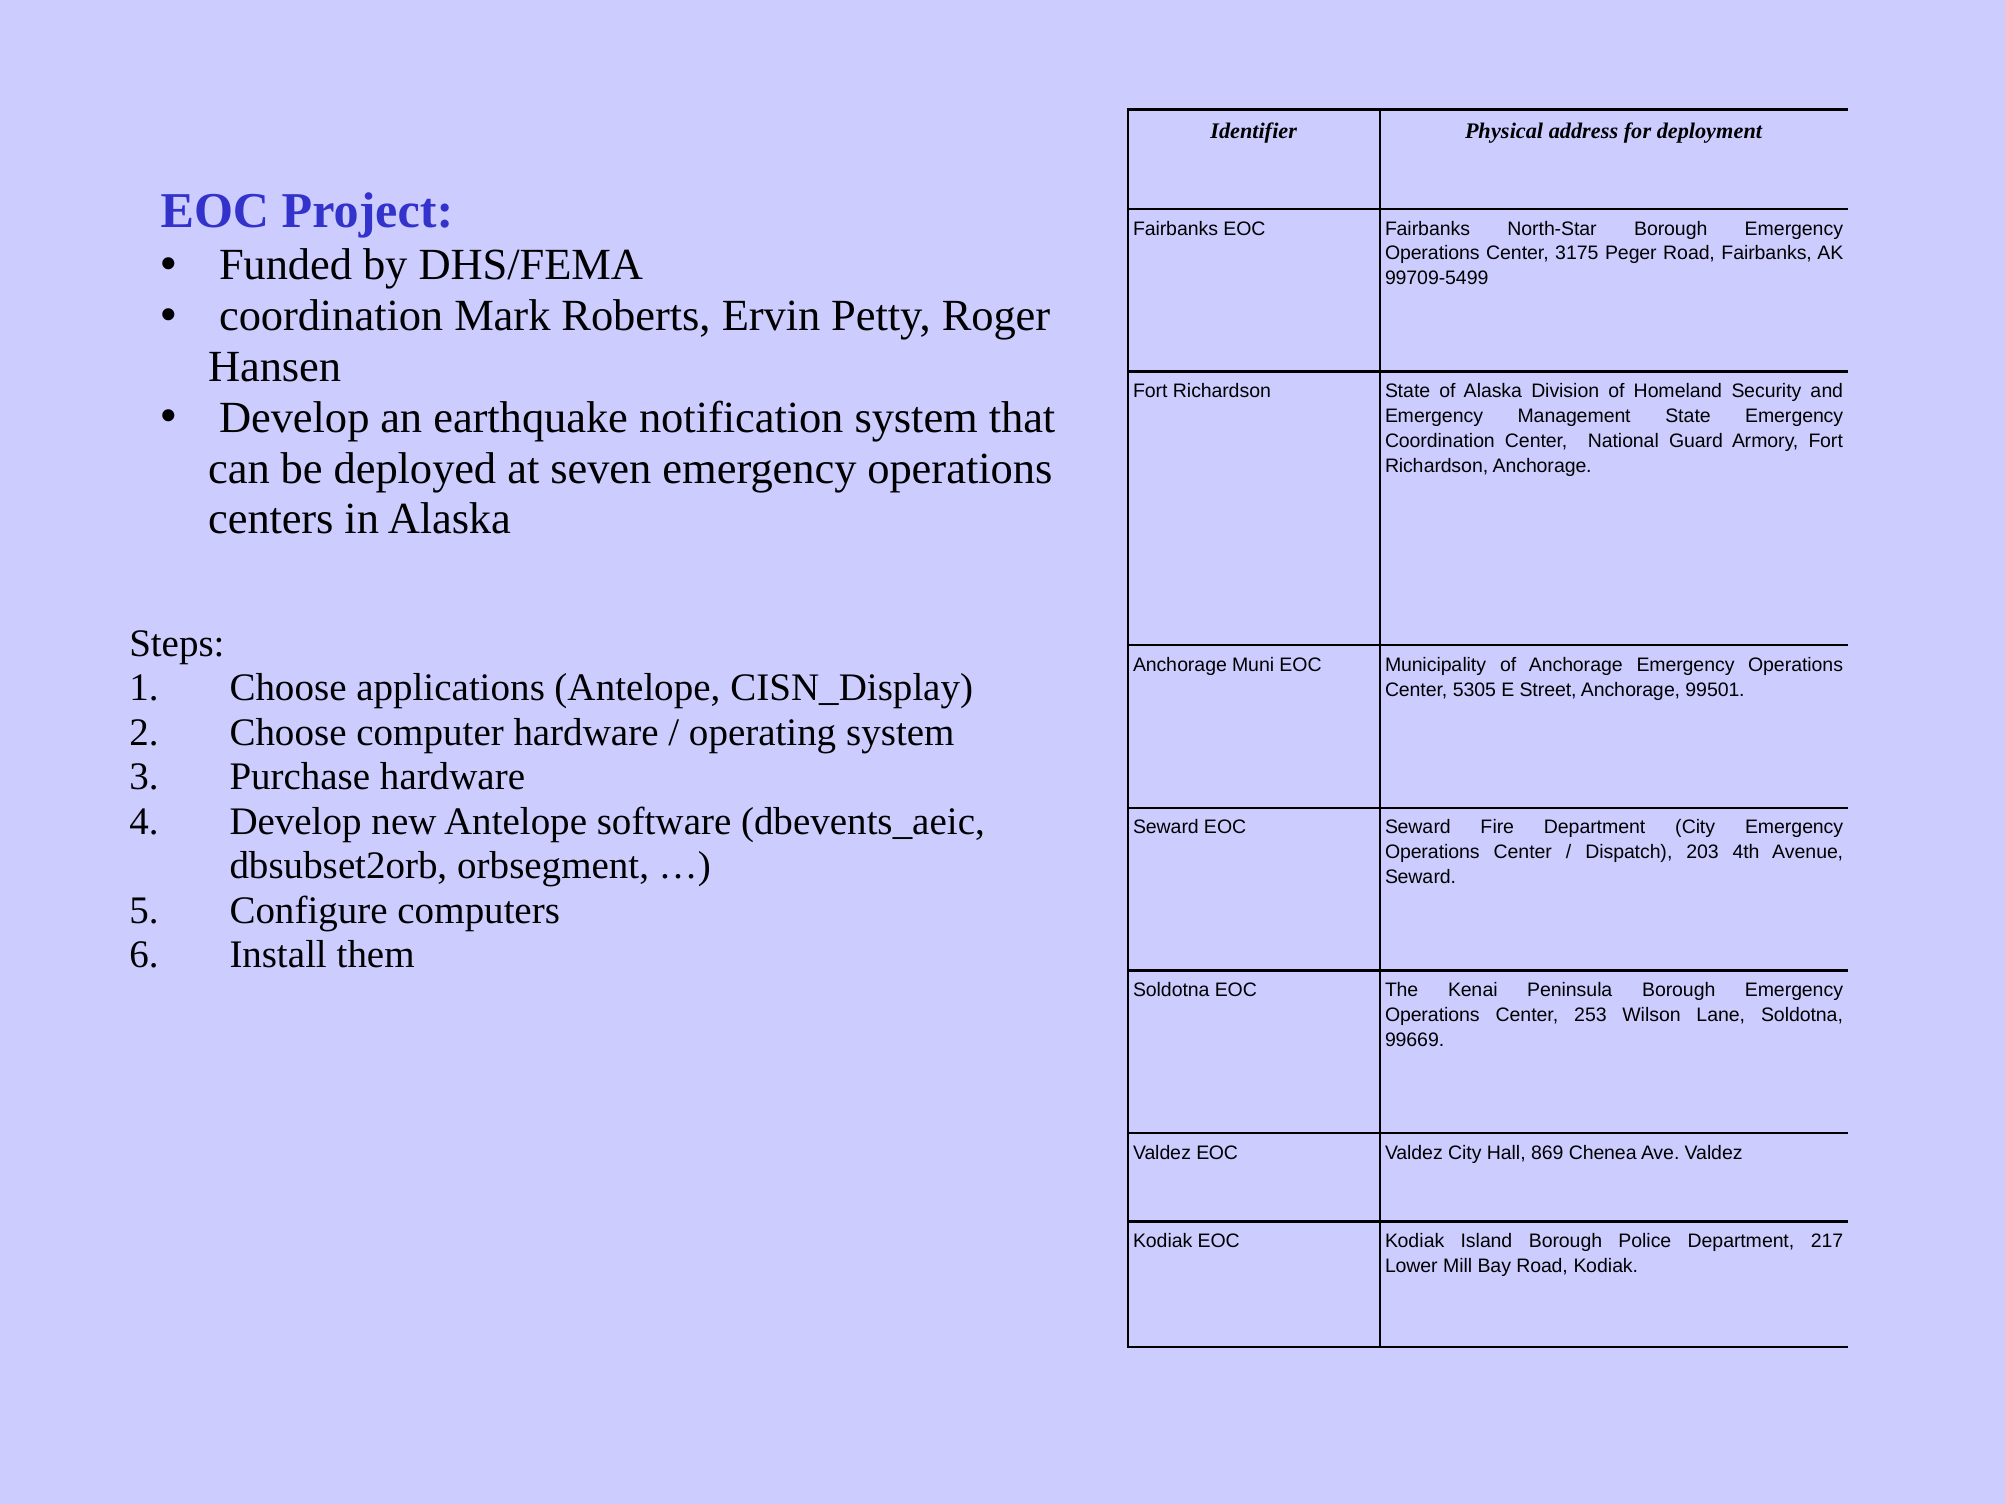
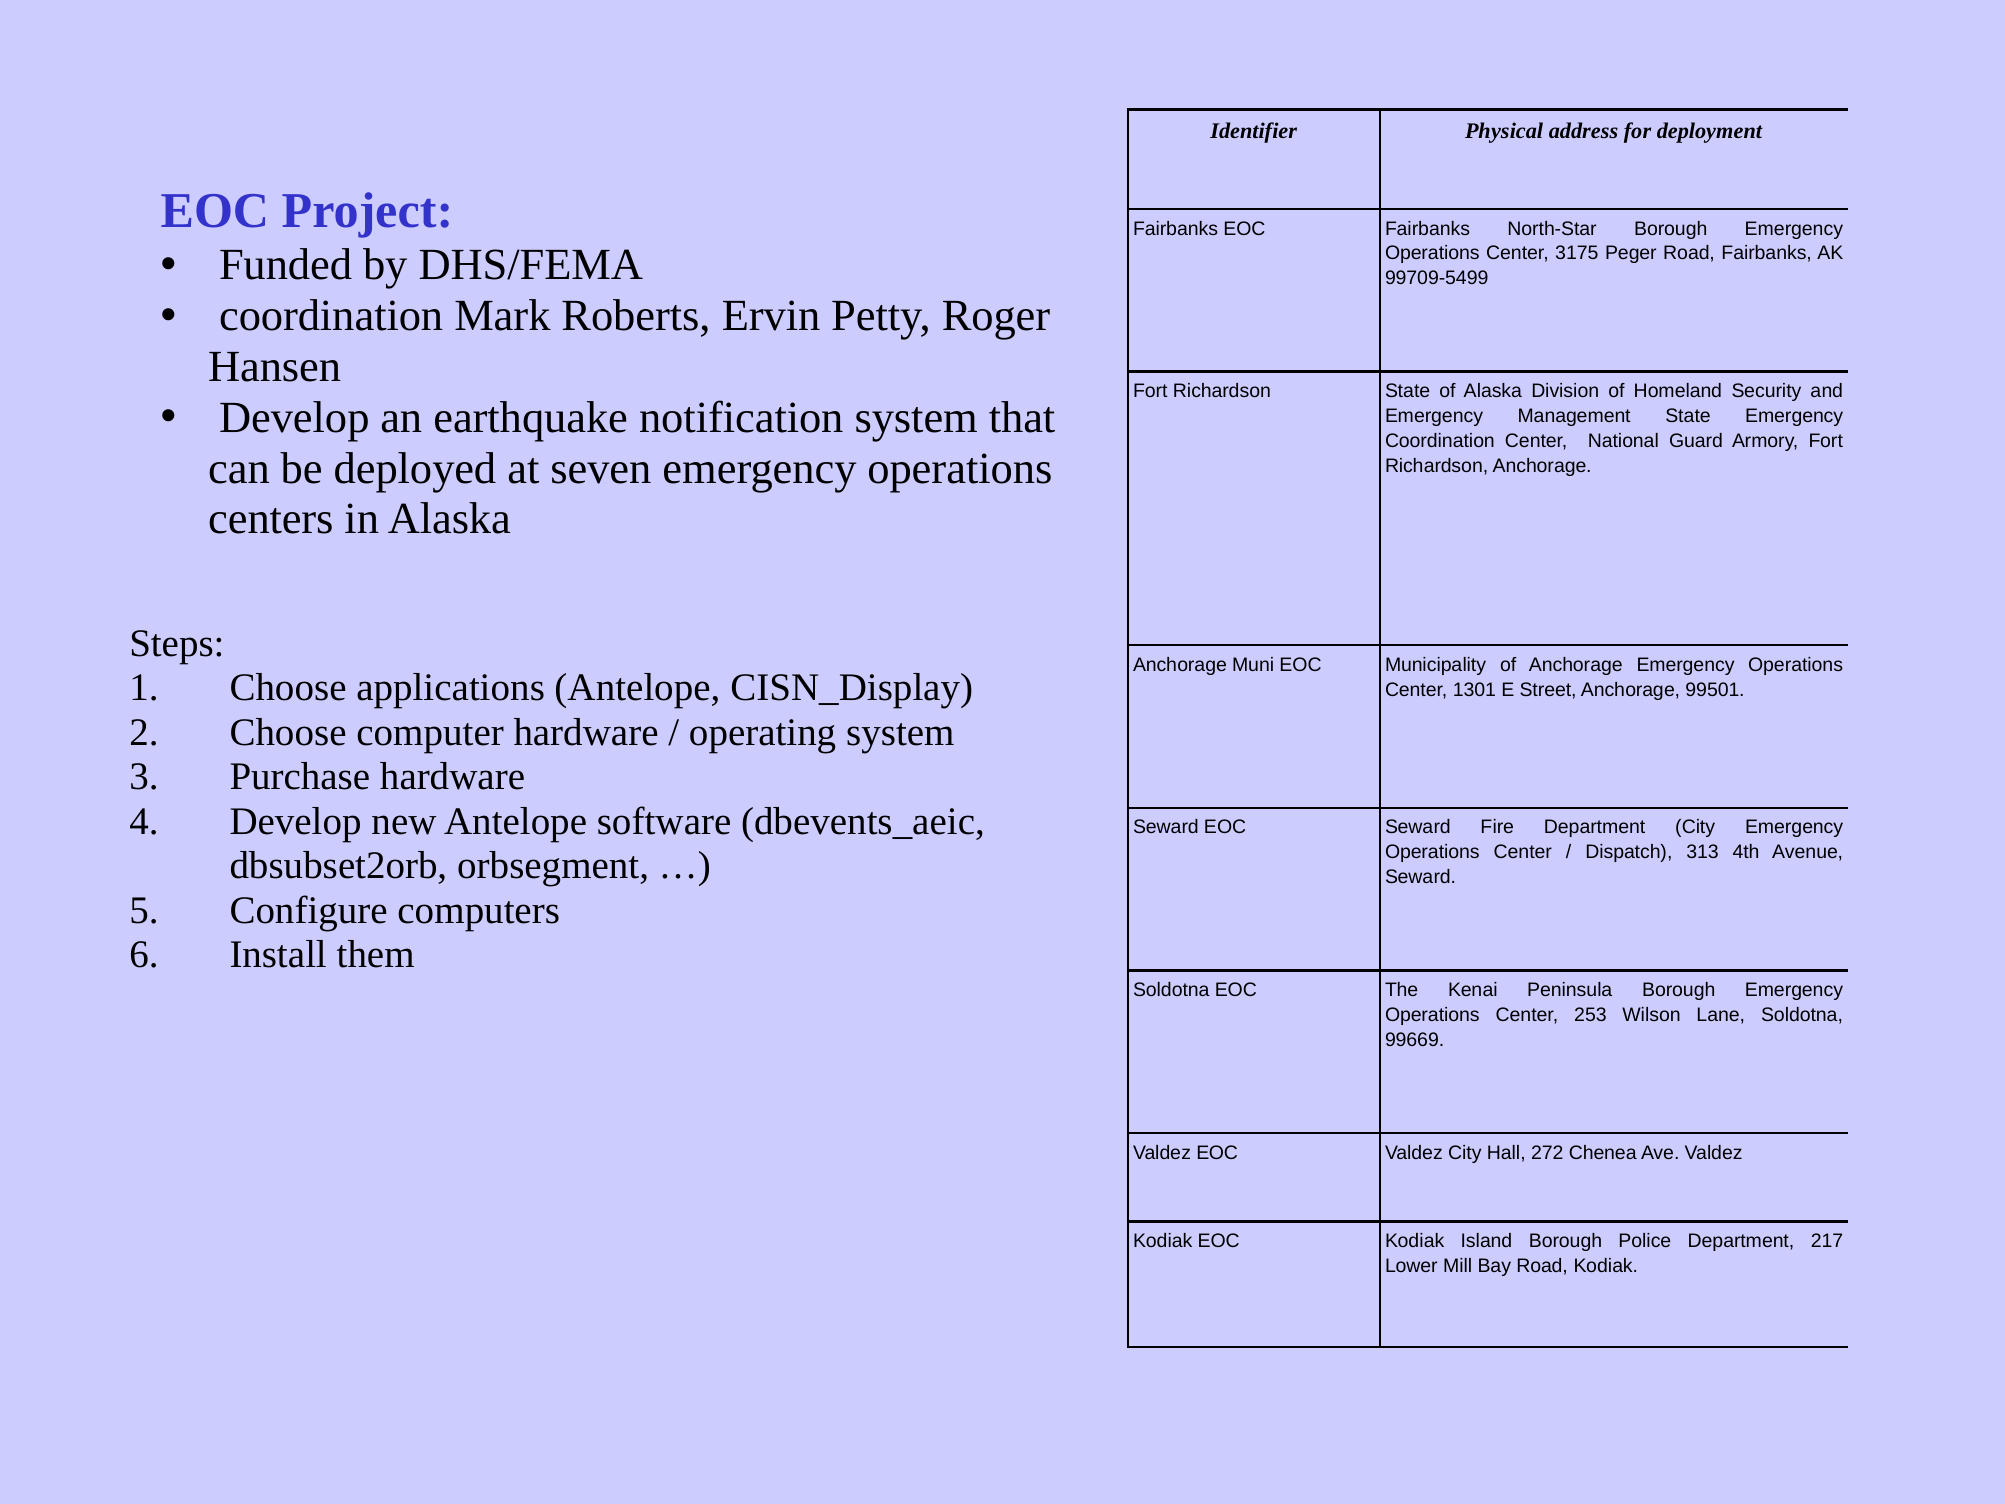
5305: 5305 -> 1301
203: 203 -> 313
869: 869 -> 272
